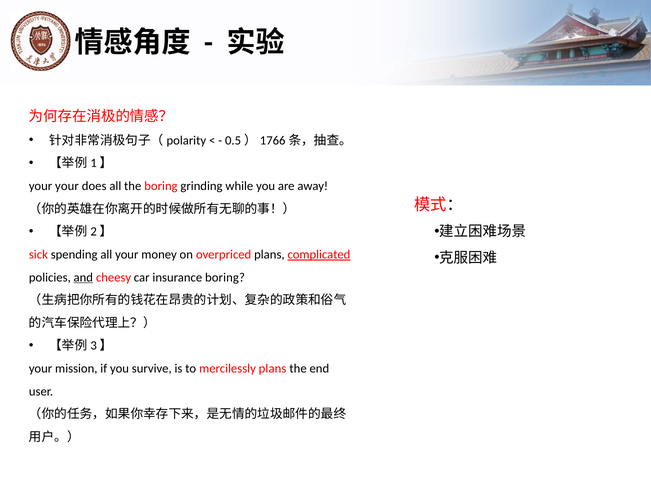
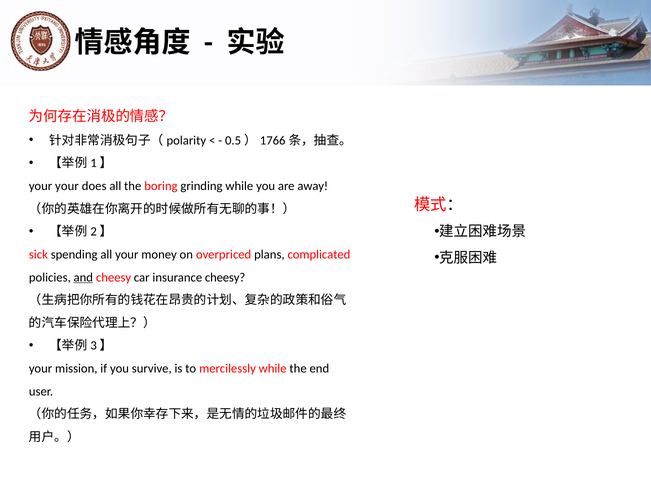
complicated underline: present -> none
insurance boring: boring -> cheesy
mercilessly plans: plans -> while
